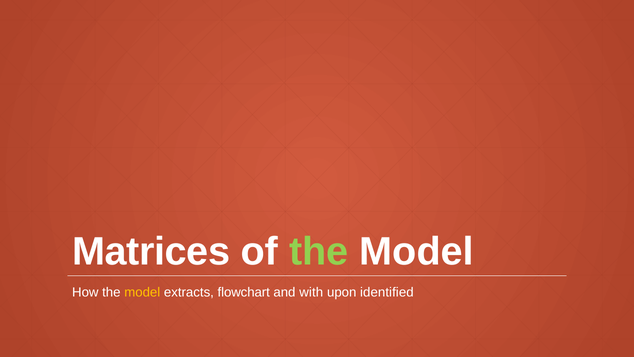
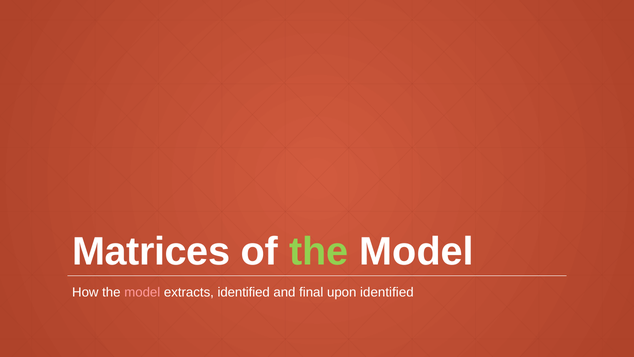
model at (142, 292) colour: yellow -> pink
extracts flowchart: flowchart -> identified
with: with -> final
